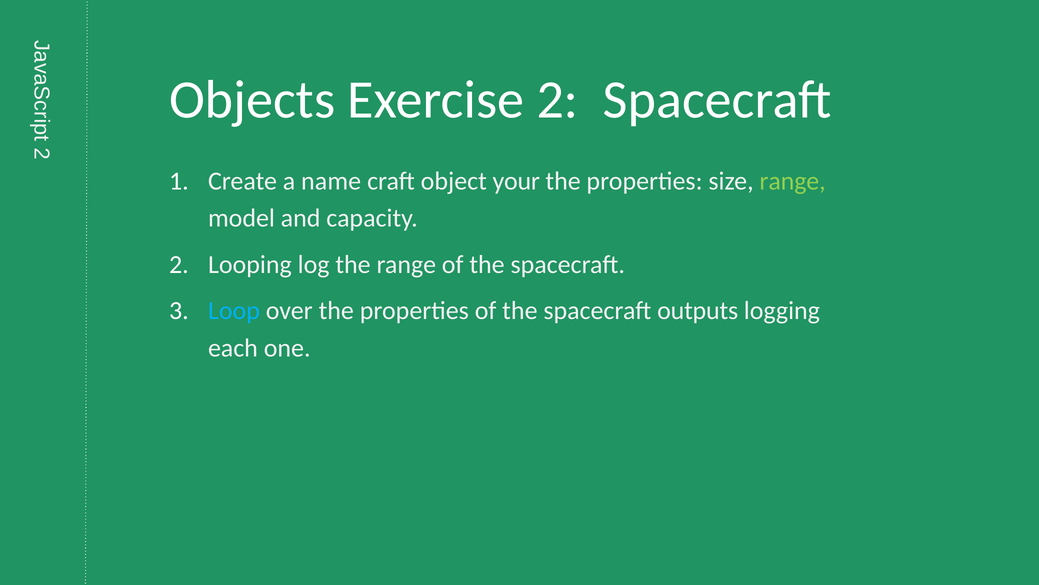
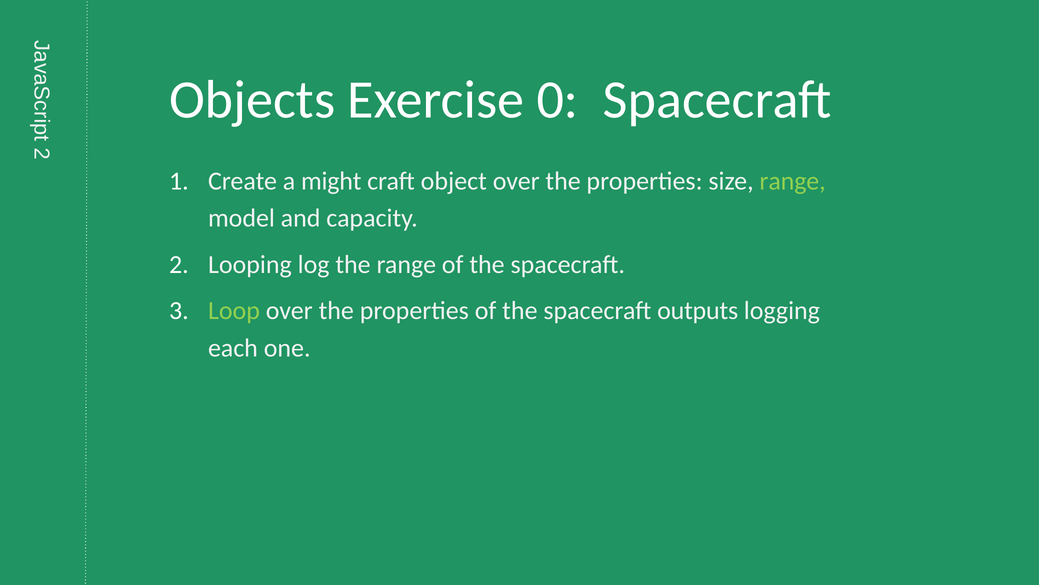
Exercise 2: 2 -> 0
name: name -> might
object your: your -> over
Loop colour: light blue -> light green
